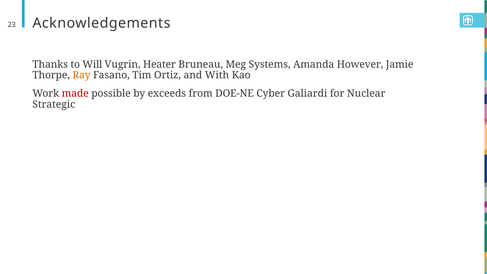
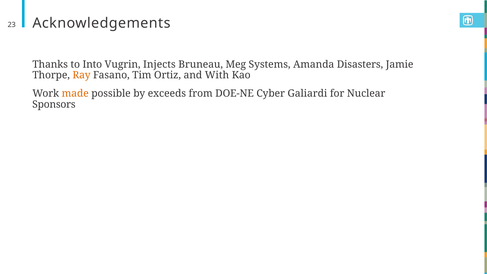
Will: Will -> Into
Heater: Heater -> Injects
However: However -> Disasters
made colour: red -> orange
Strategic: Strategic -> Sponsors
